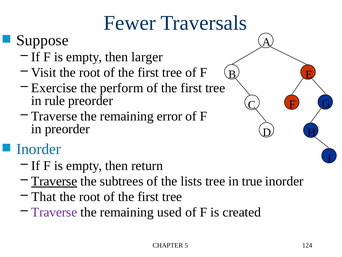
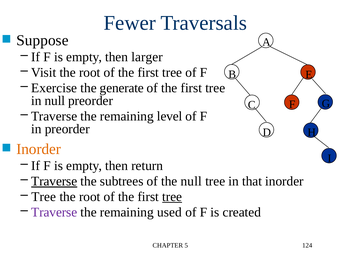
perform: perform -> generate
in rule: rule -> null
error: error -> level
Inorder at (39, 149) colour: blue -> orange
the lists: lists -> null
true: true -> that
That at (44, 196): That -> Tree
tree at (172, 196) underline: none -> present
